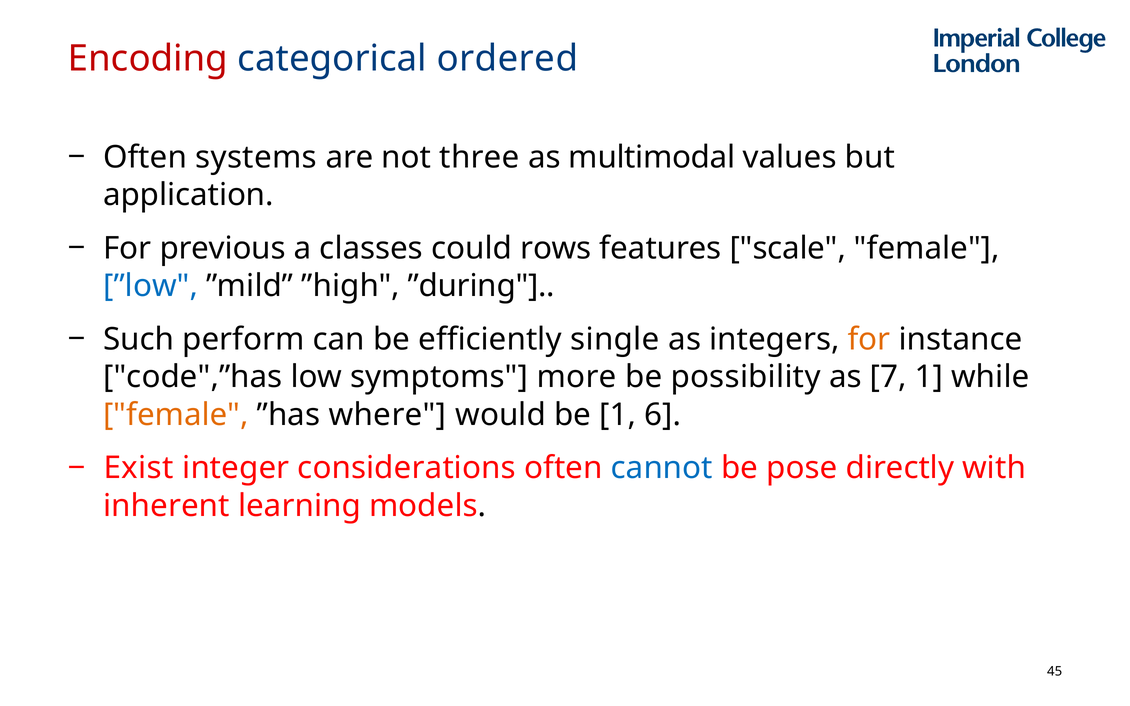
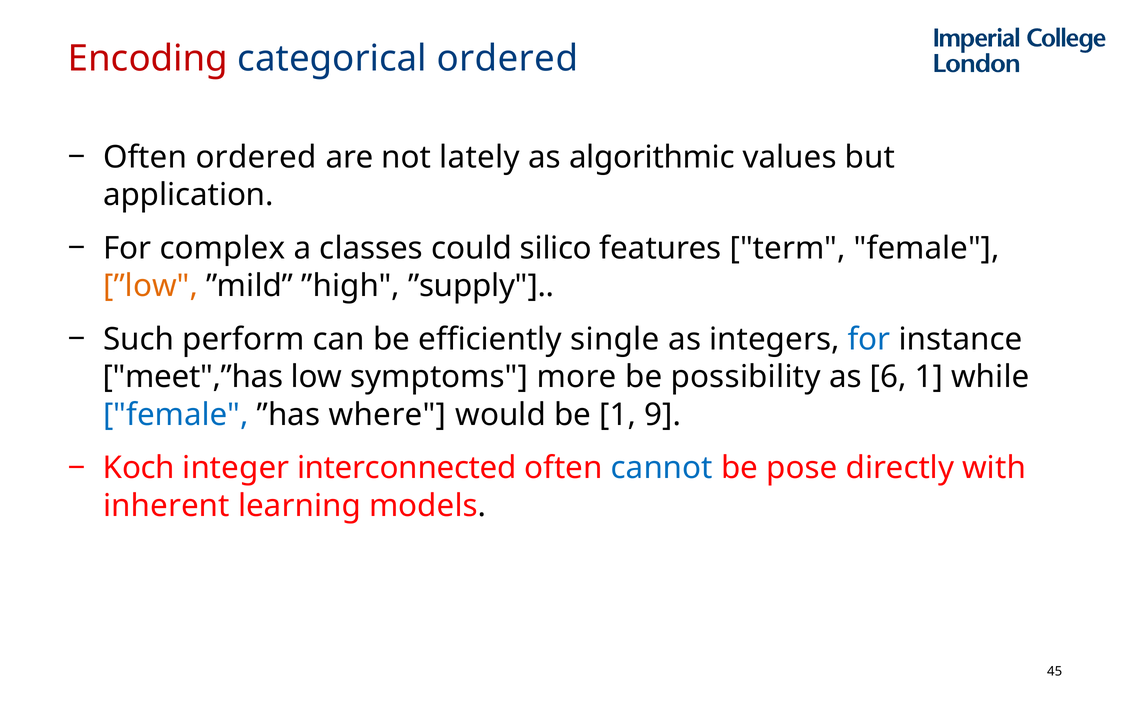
Often systems: systems -> ordered
three: three -> lately
multimodal: multimodal -> algorithmic
previous: previous -> complex
rows: rows -> silico
scale: scale -> term
”low colour: blue -> orange
”during: ”during -> ”supply
for at (869, 339) colour: orange -> blue
code",”has: code",”has -> meet",”has
7: 7 -> 6
female at (176, 415) colour: orange -> blue
6: 6 -> 9
Exist: Exist -> Koch
considerations: considerations -> interconnected
